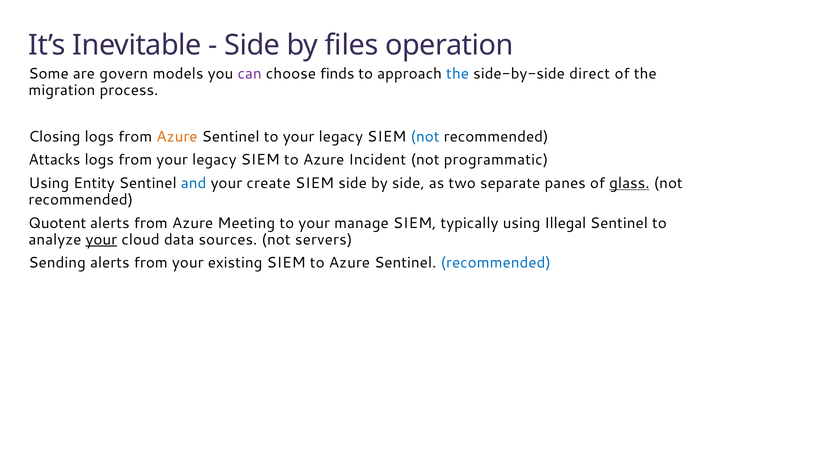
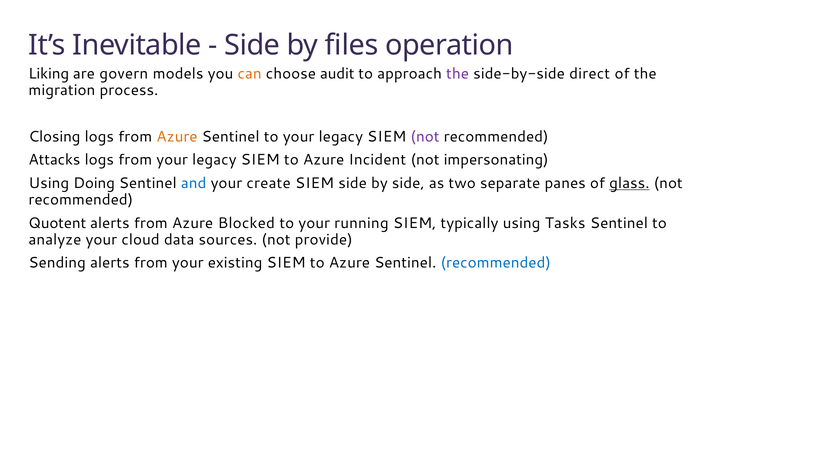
Some: Some -> Liking
can colour: purple -> orange
finds: finds -> audit
the at (458, 74) colour: blue -> purple
not at (425, 137) colour: blue -> purple
programmatic: programmatic -> impersonating
Entity: Entity -> Doing
Meeting: Meeting -> Blocked
manage: manage -> running
Illegal: Illegal -> Tasks
your at (101, 239) underline: present -> none
servers: servers -> provide
